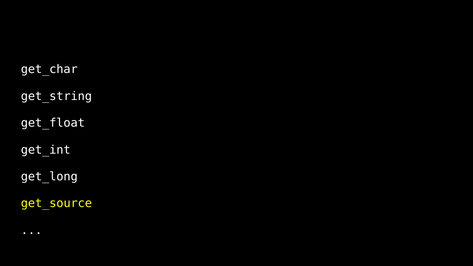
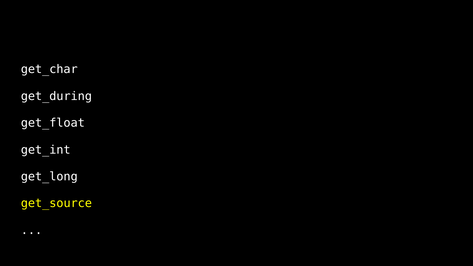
get_string: get_string -> get_during
